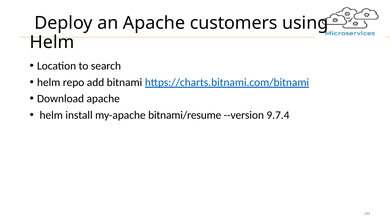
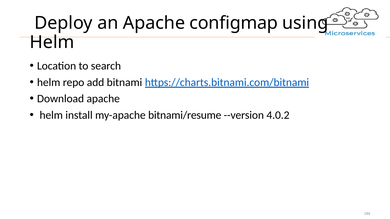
customers: customers -> configmap
9.7.4: 9.7.4 -> 4.0.2
